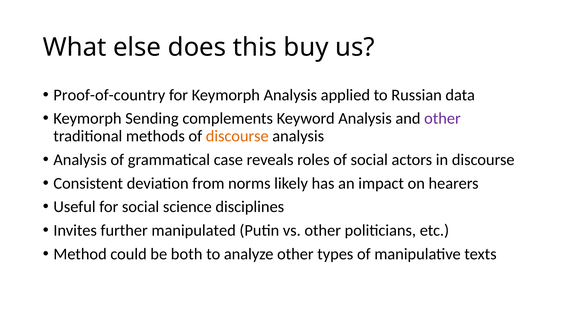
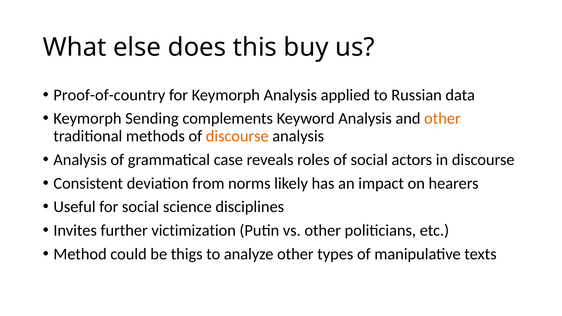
other at (442, 119) colour: purple -> orange
manipulated: manipulated -> victimization
both: both -> thigs
